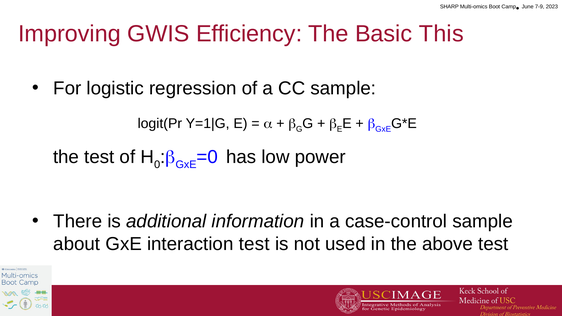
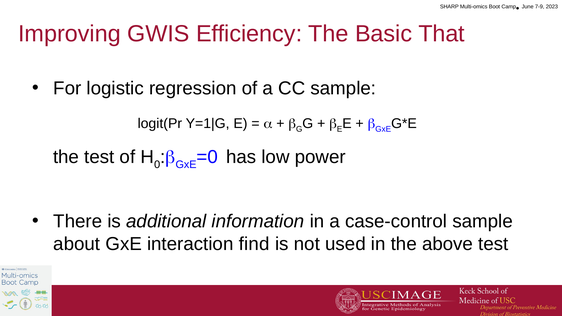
This: This -> That
interaction test: test -> find
